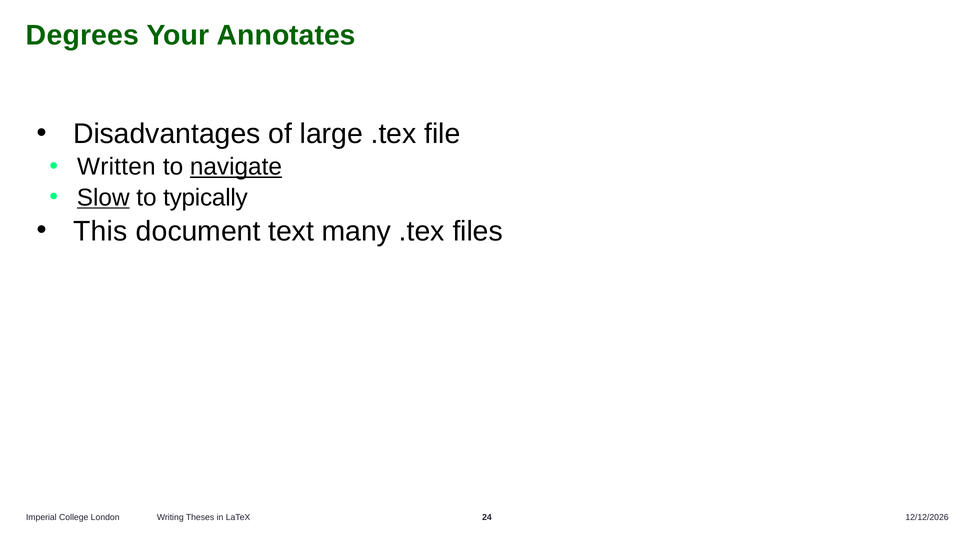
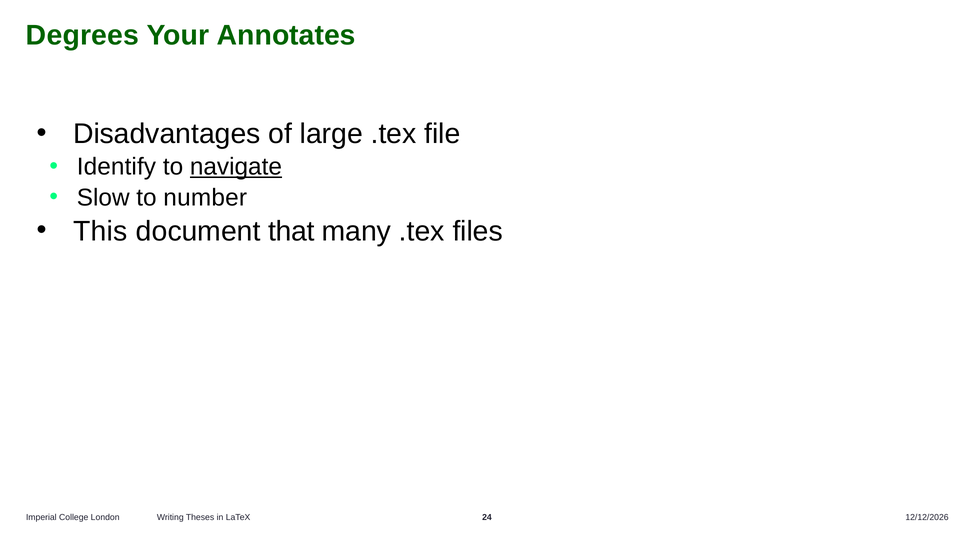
Written: Written -> Identify
Slow underline: present -> none
typically: typically -> number
text: text -> that
